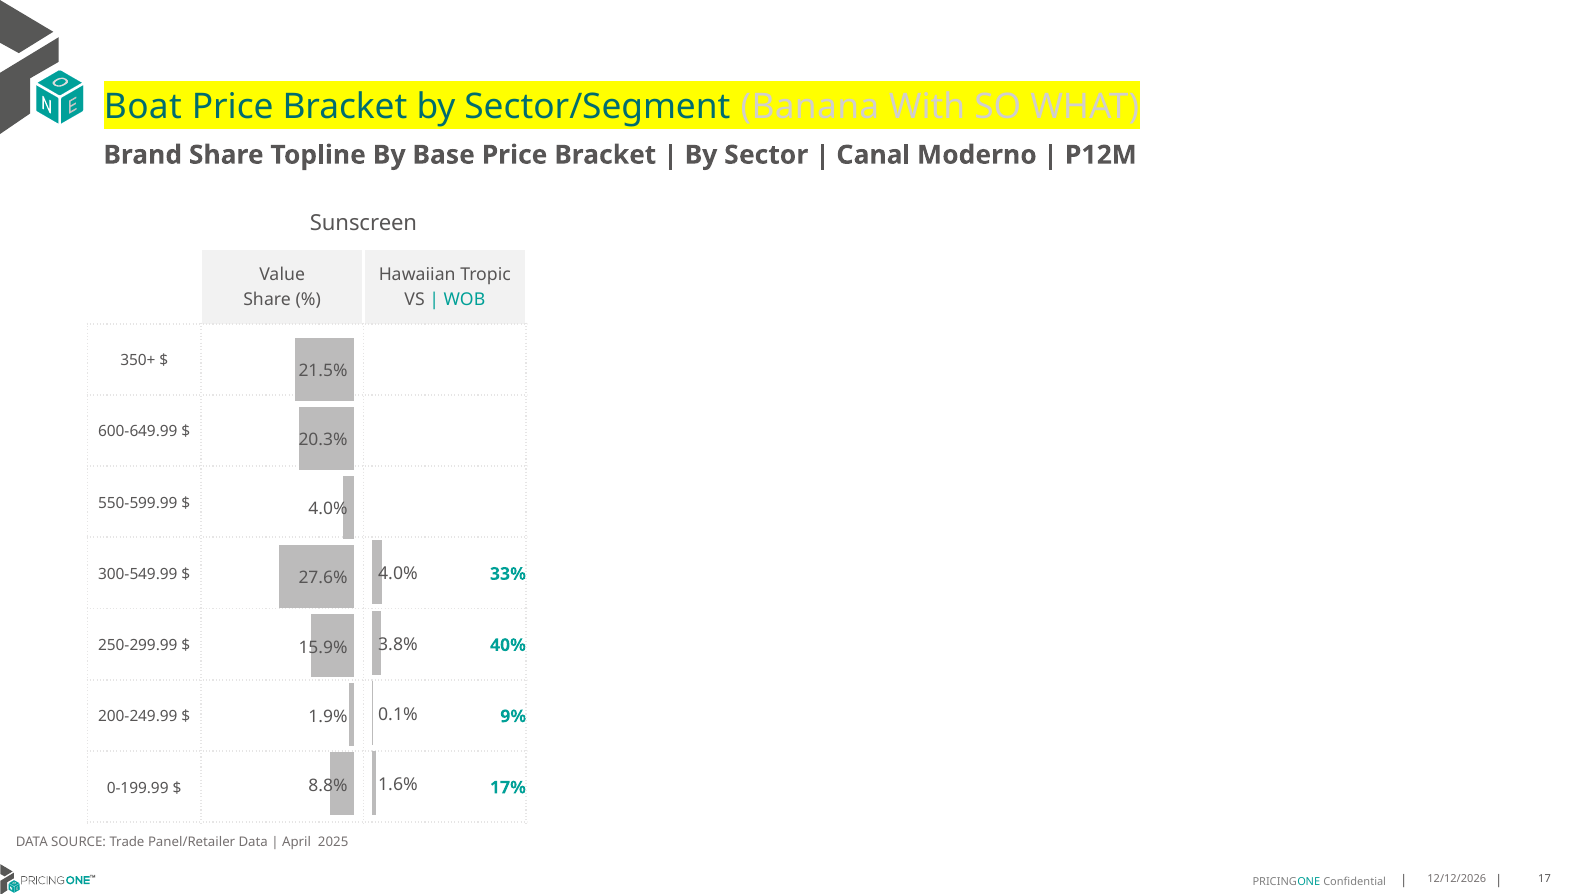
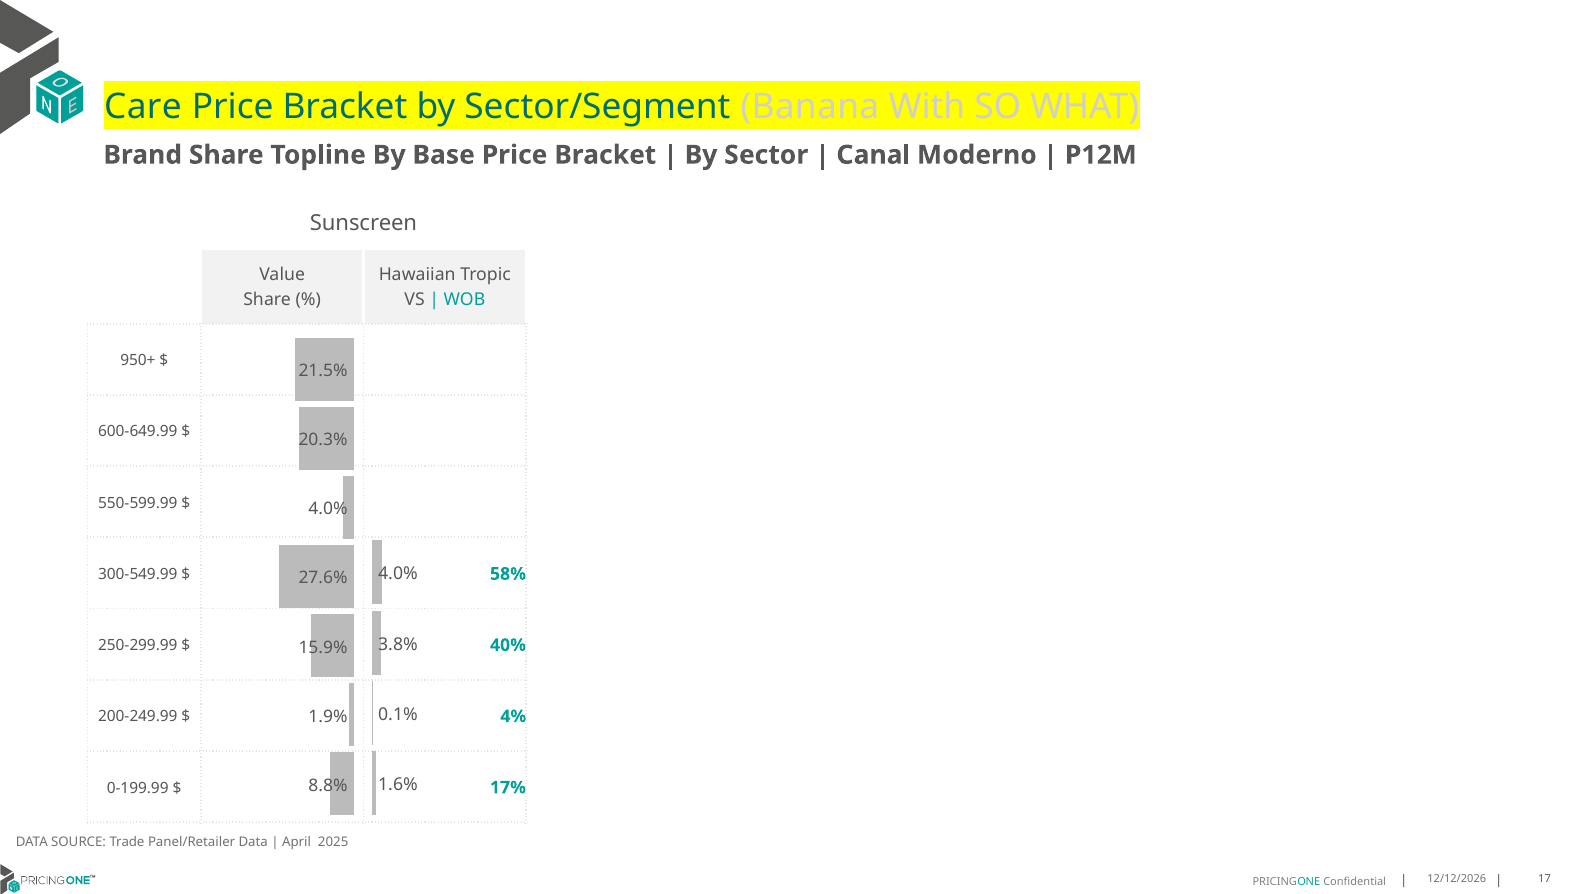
Boat: Boat -> Care
350+: 350+ -> 950+
33%: 33% -> 58%
9%: 9% -> 4%
